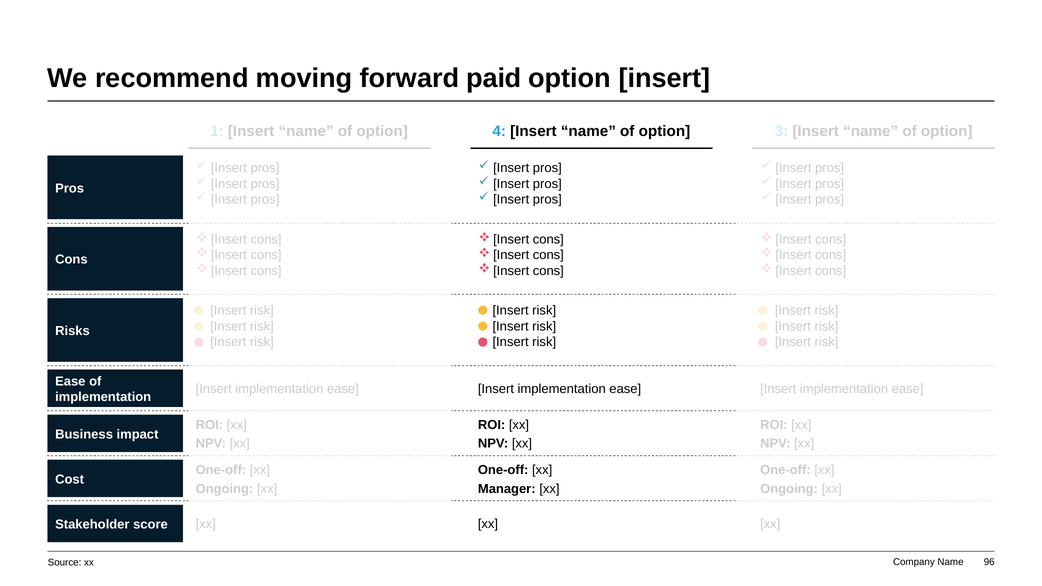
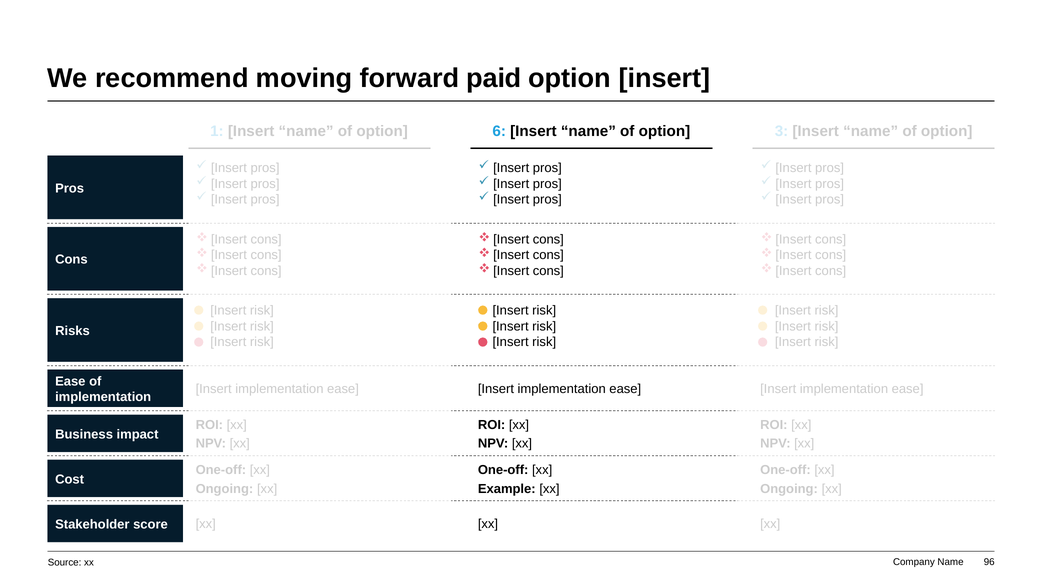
4: 4 -> 6
Manager: Manager -> Example
